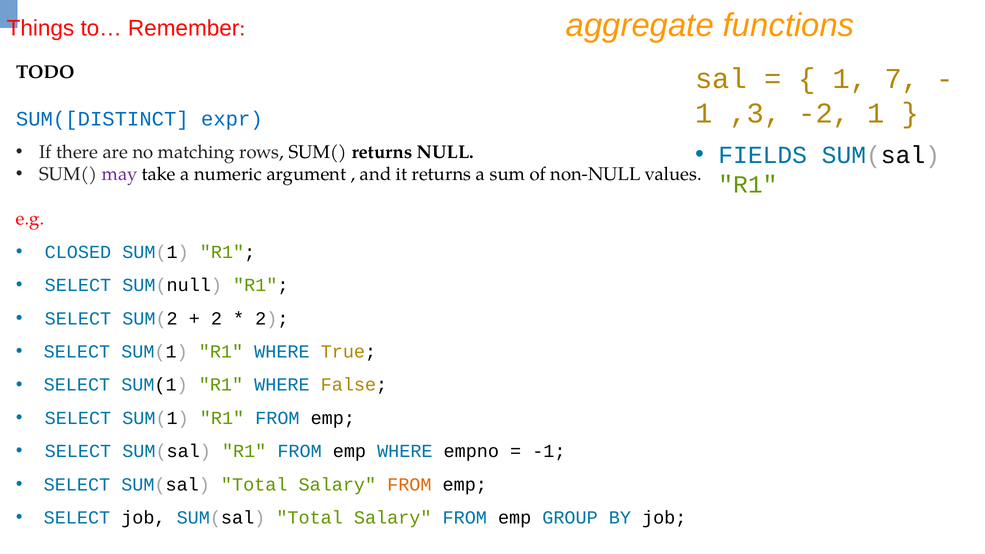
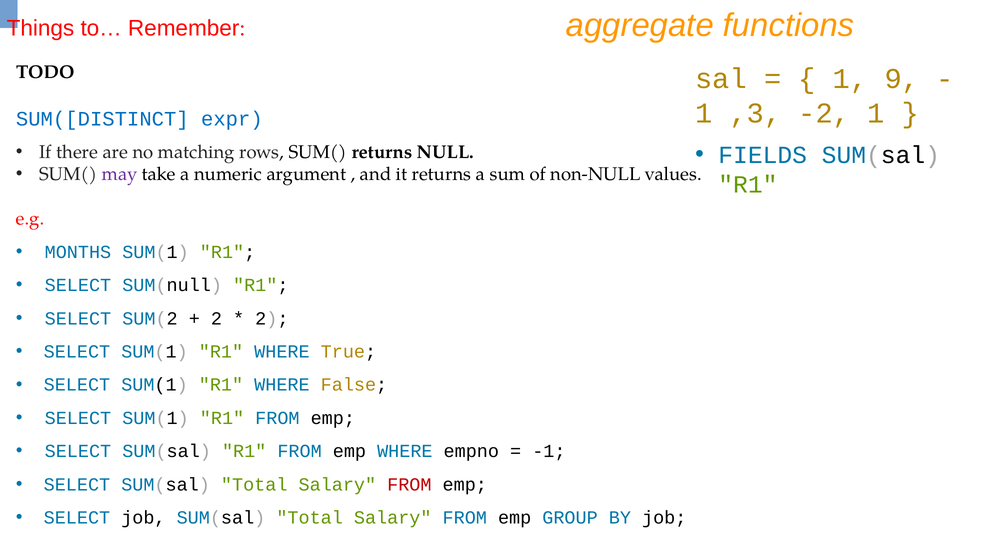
7: 7 -> 9
CLOSED: CLOSED -> MONTHS
FROM at (409, 485) colour: orange -> red
